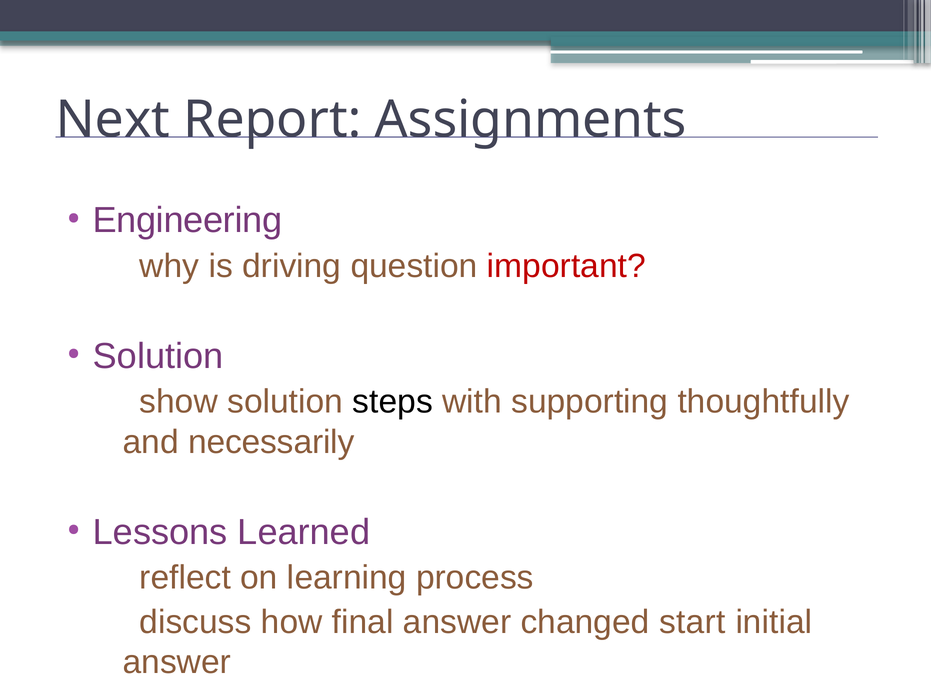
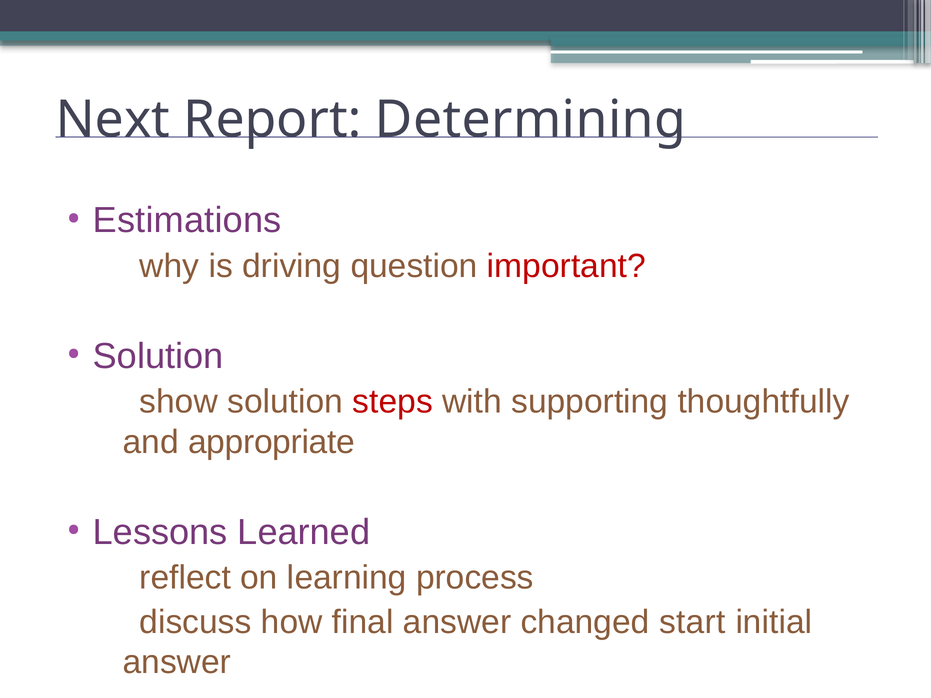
Assignments: Assignments -> Determining
Engineering: Engineering -> Estimations
steps colour: black -> red
necessarily: necessarily -> appropriate
